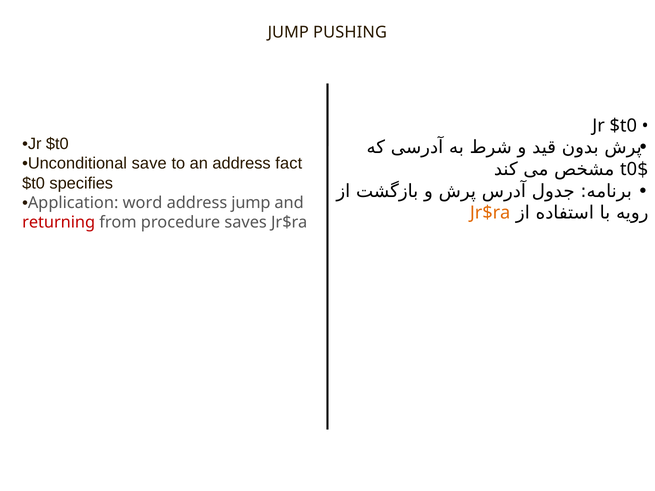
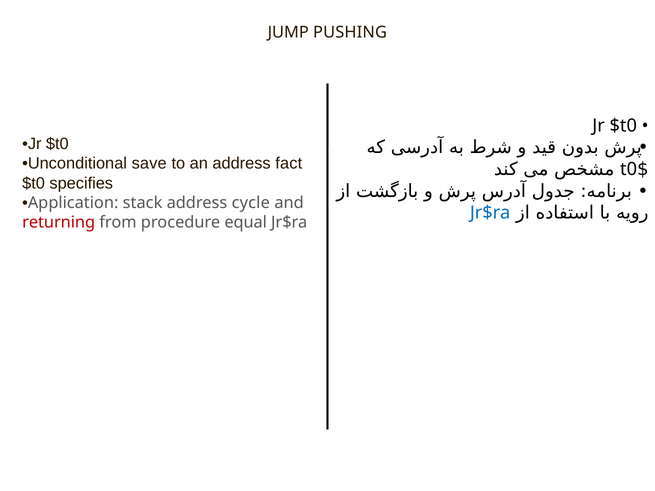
word: word -> stack
address jump: jump -> cycle
Jr$ra at (490, 213) colour: orange -> blue
saves: saves -> equal
